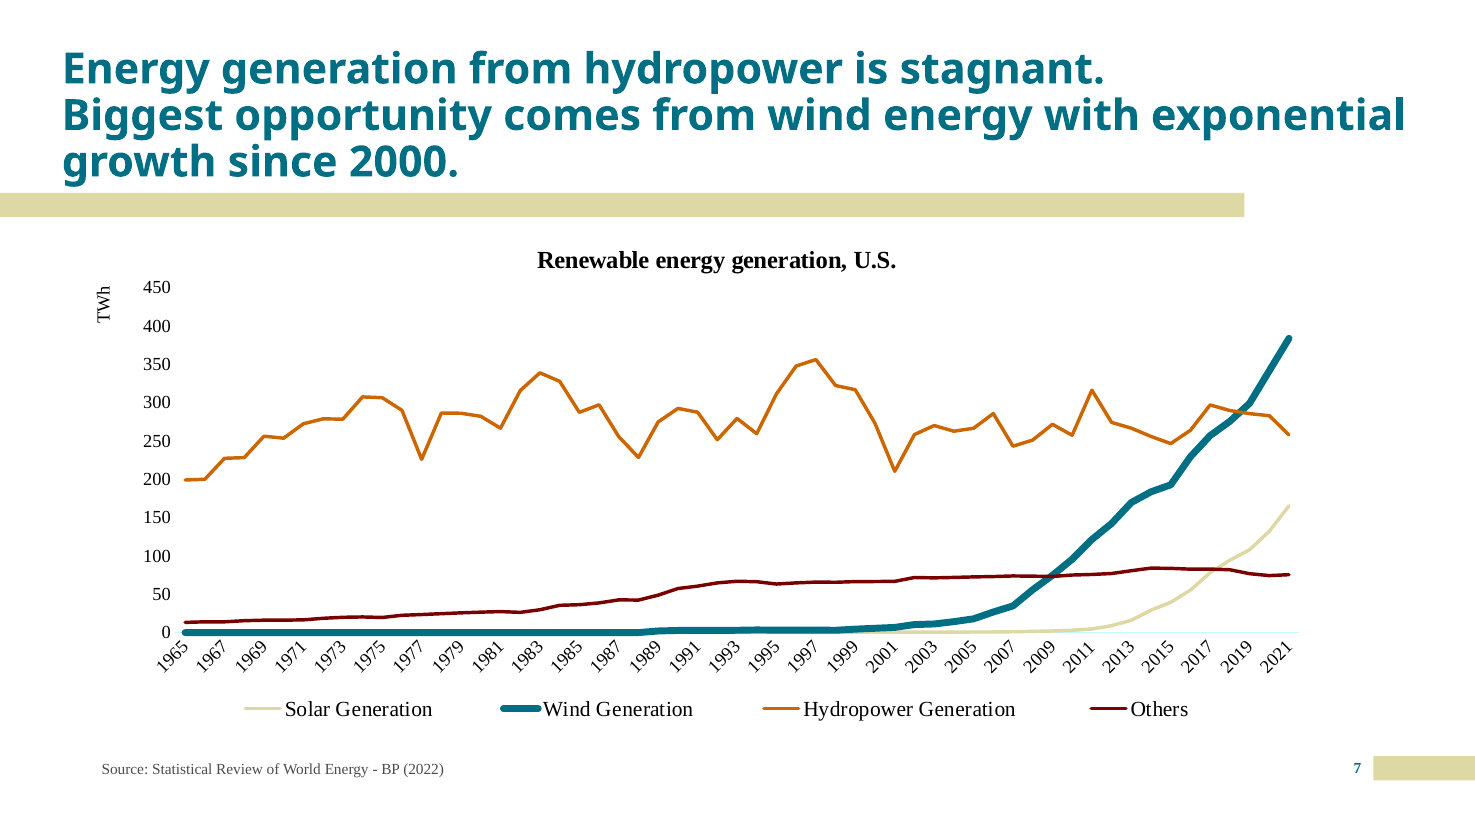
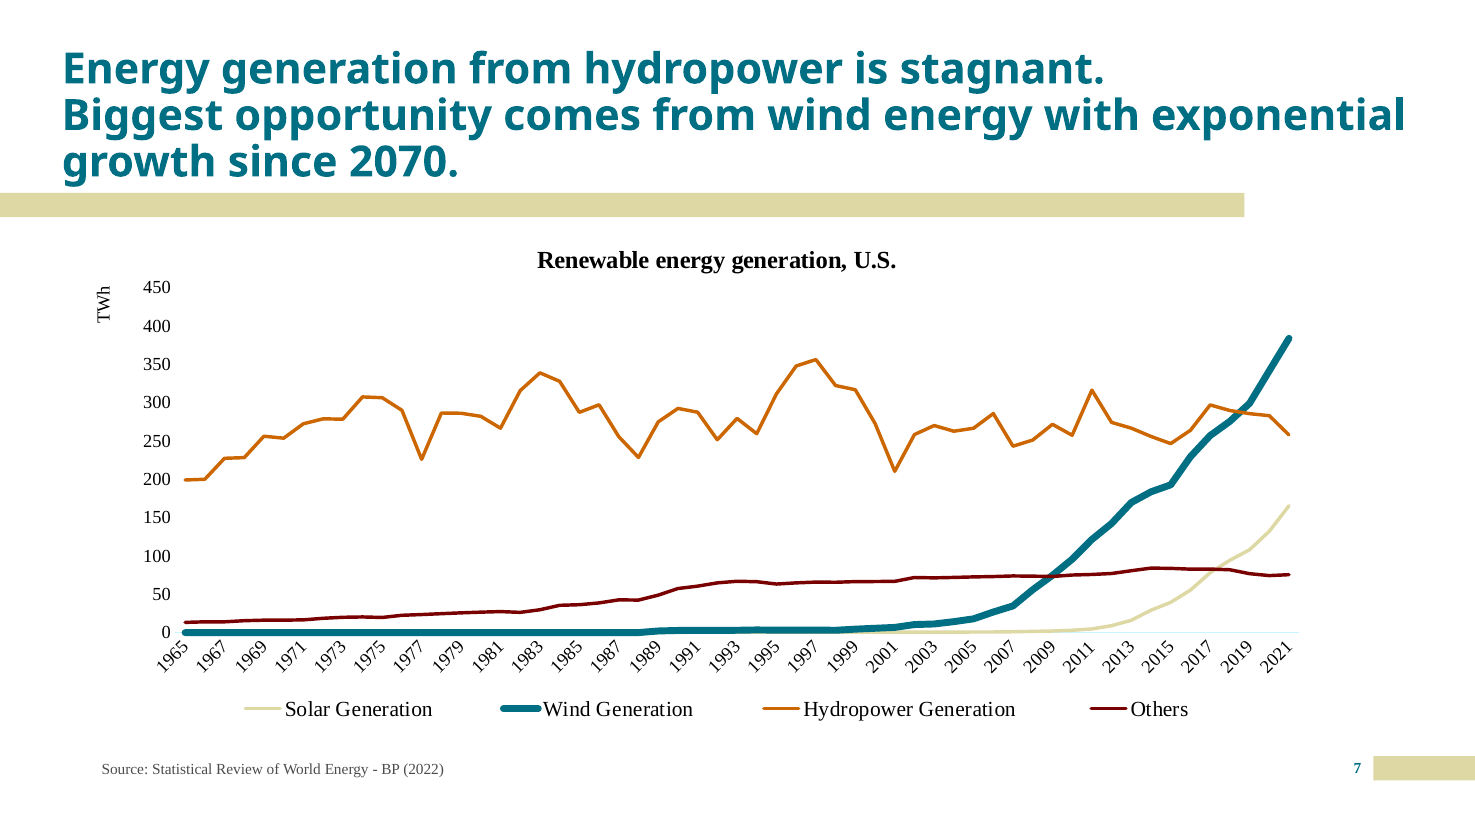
2000: 2000 -> 2070
